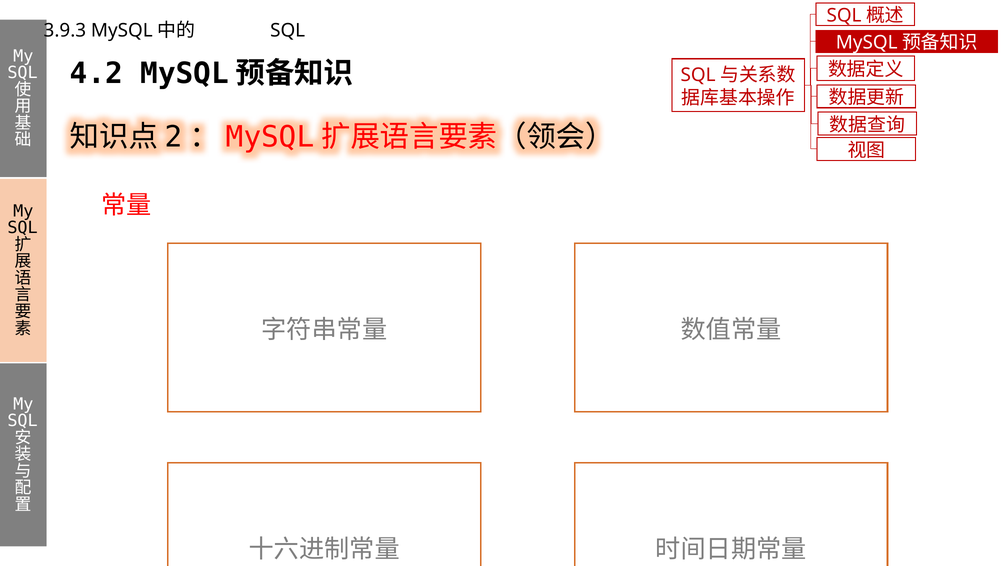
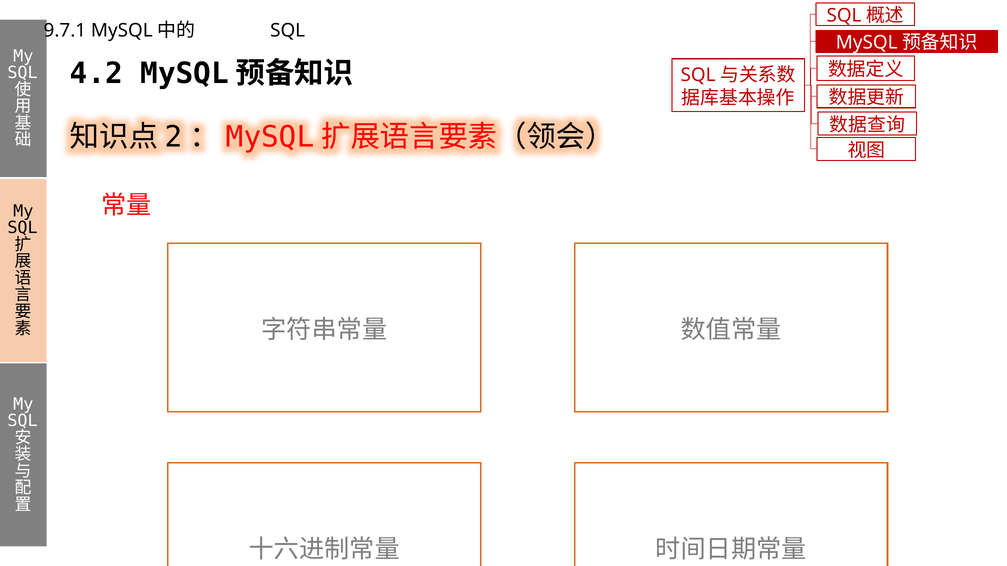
3.9.3: 3.9.3 -> 9.7.1
